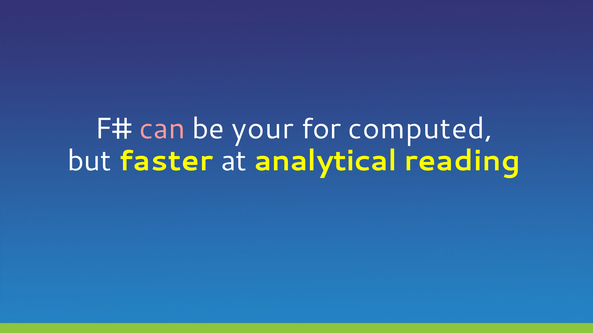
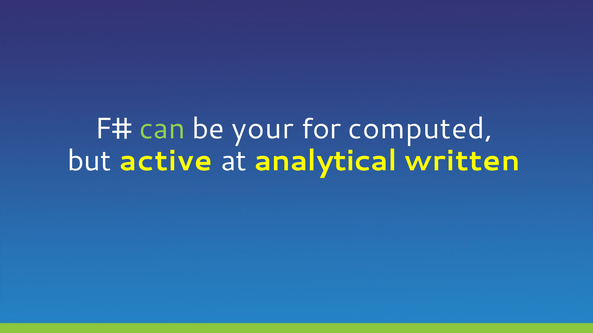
can colour: pink -> light green
faster: faster -> active
reading: reading -> written
